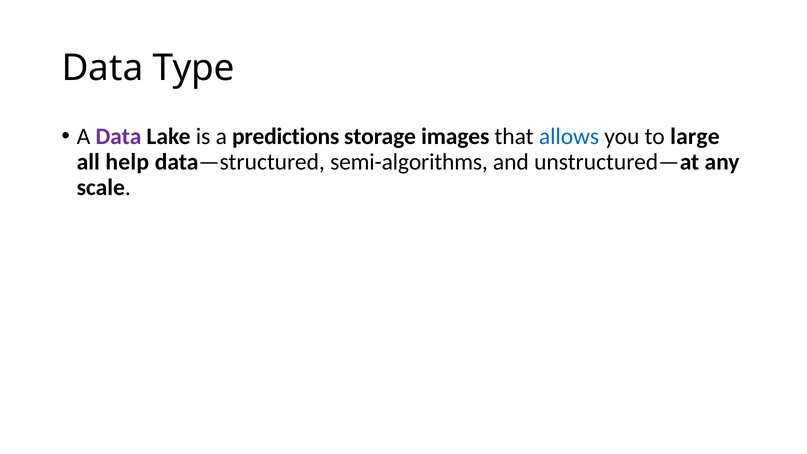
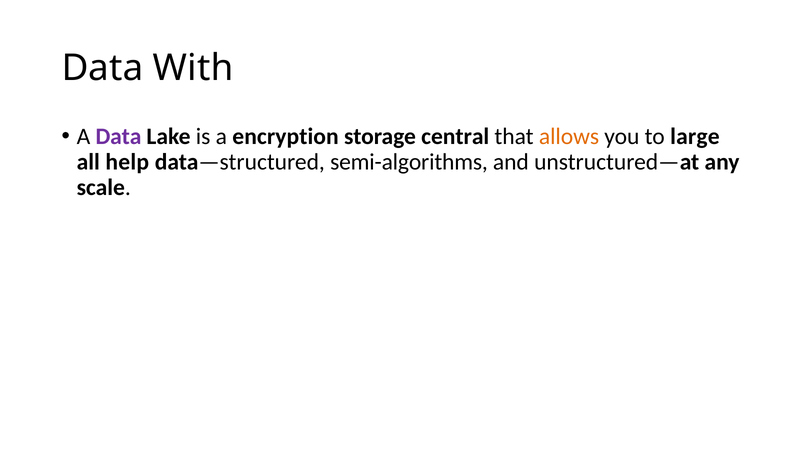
Type: Type -> With
predictions: predictions -> encryption
images: images -> central
allows colour: blue -> orange
